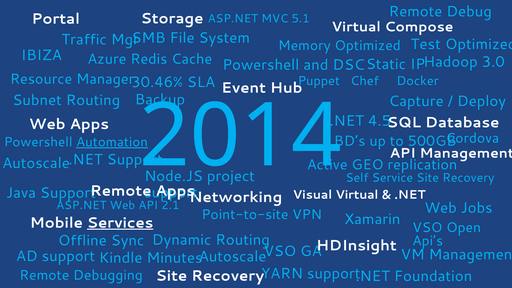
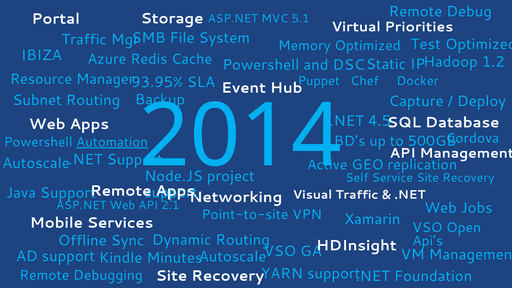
Compose: Compose -> Priorities
3.0: 3.0 -> 1.2
30.46%: 30.46% -> 93.95%
Virtual at (357, 195): Virtual -> Traffic
Services underline: present -> none
